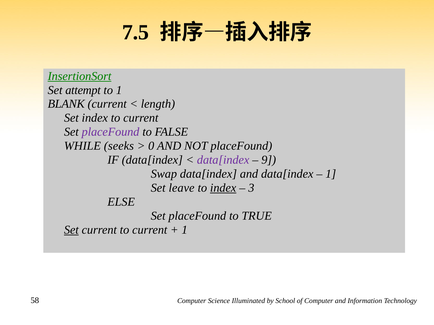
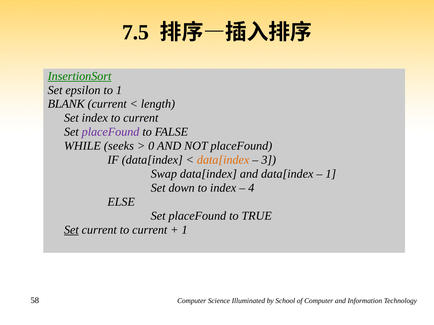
attempt: attempt -> epsilon
data[index at (223, 160) colour: purple -> orange
9: 9 -> 3
leave: leave -> down
index at (223, 188) underline: present -> none
3: 3 -> 4
